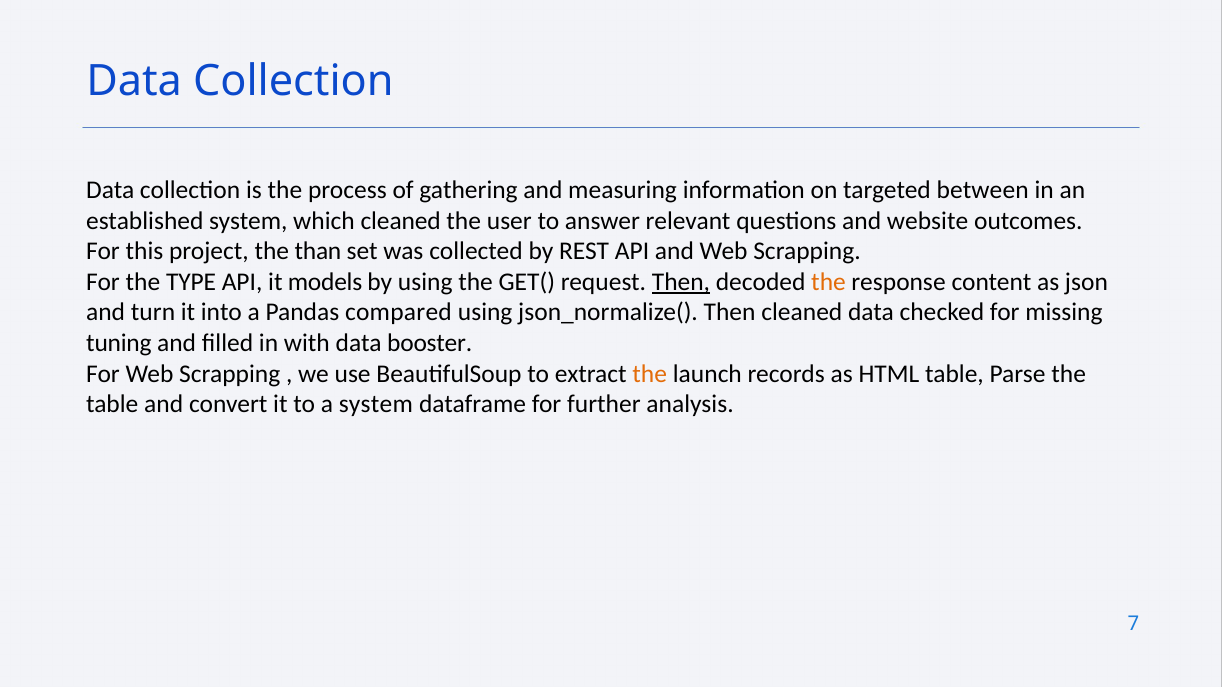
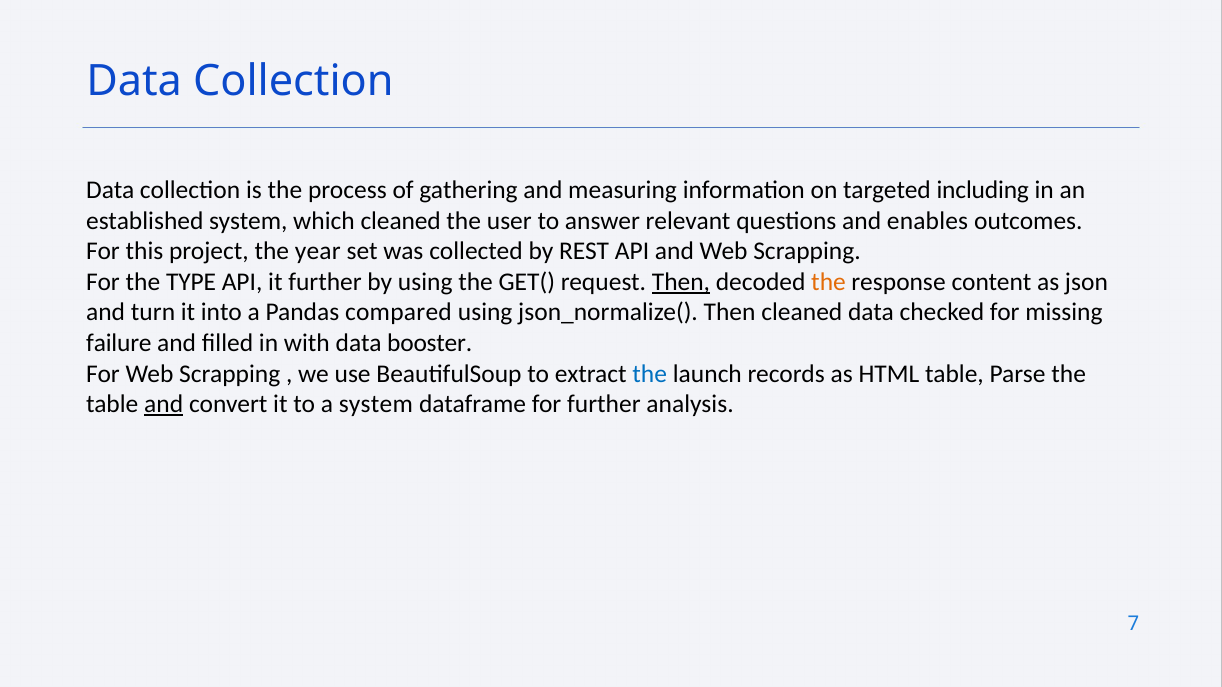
between: between -> including
website: website -> enables
than: than -> year
it models: models -> further
tuning: tuning -> failure
the at (650, 374) colour: orange -> blue
and at (164, 404) underline: none -> present
